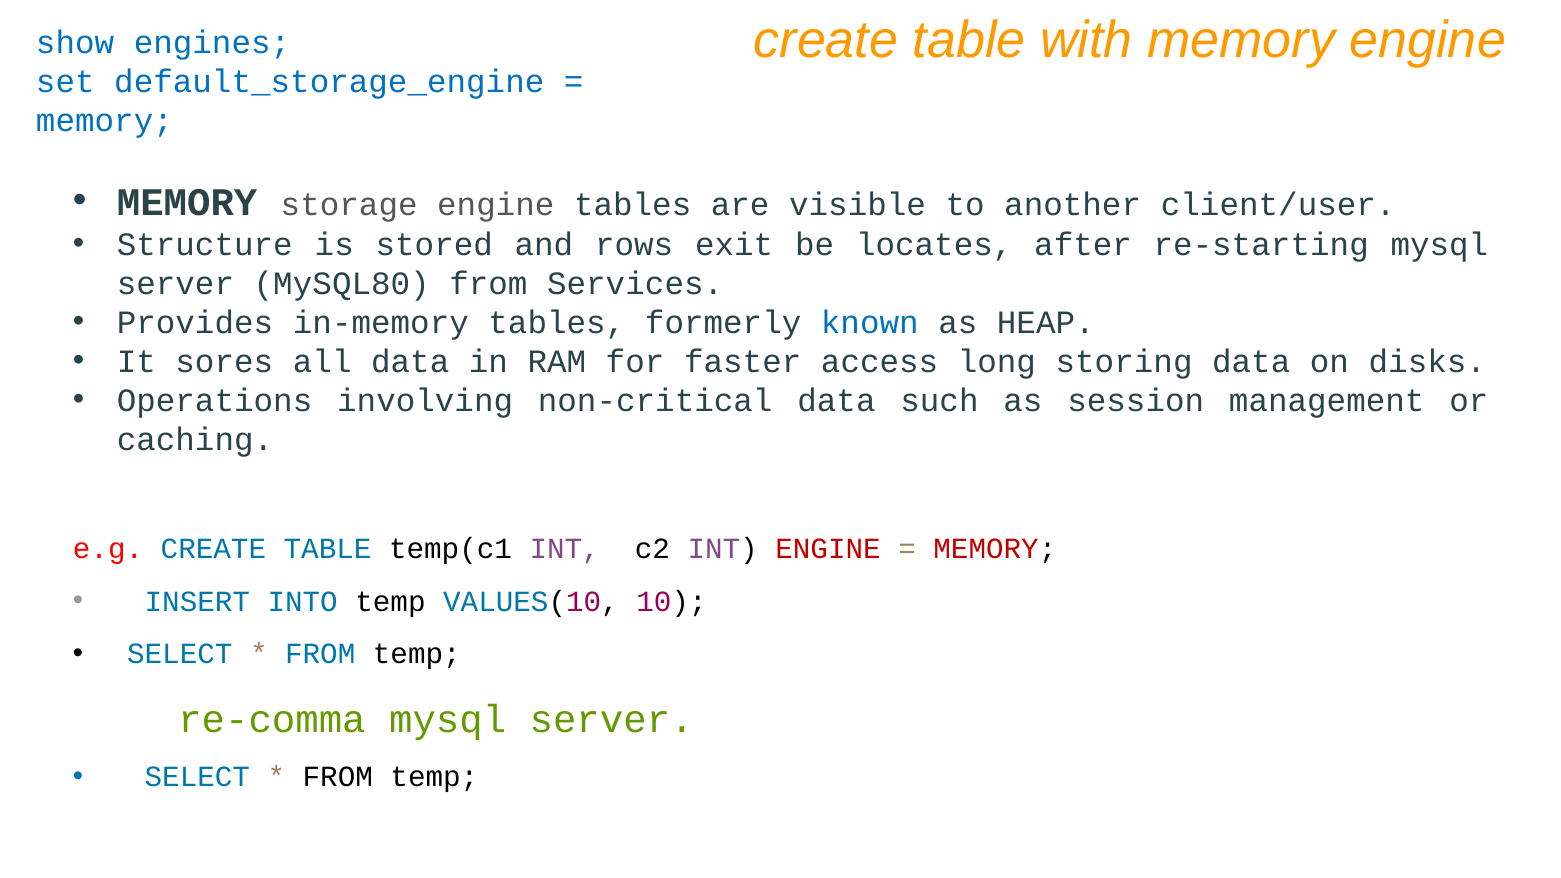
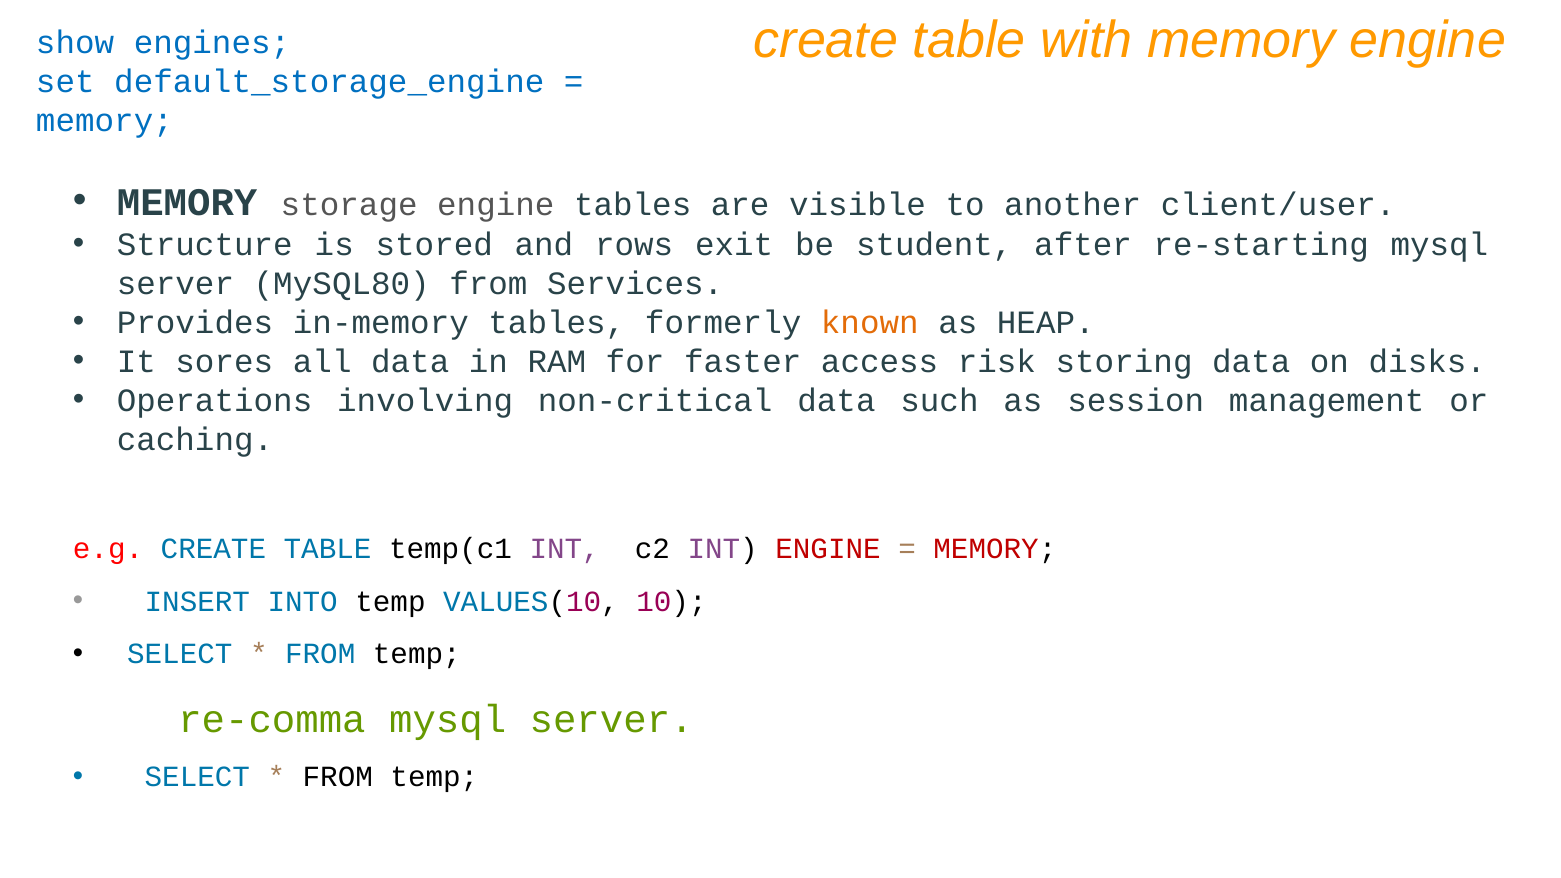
locates: locates -> student
known colour: blue -> orange
long: long -> risk
